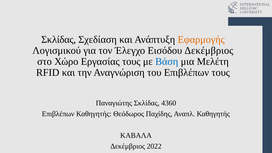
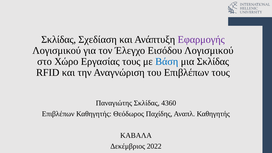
Εφαρμογής colour: orange -> purple
Εισόδου Δεκέμβριος: Δεκέμβριος -> Λογισμικού
μια Μελέτη: Μελέτη -> Σκλίδας
